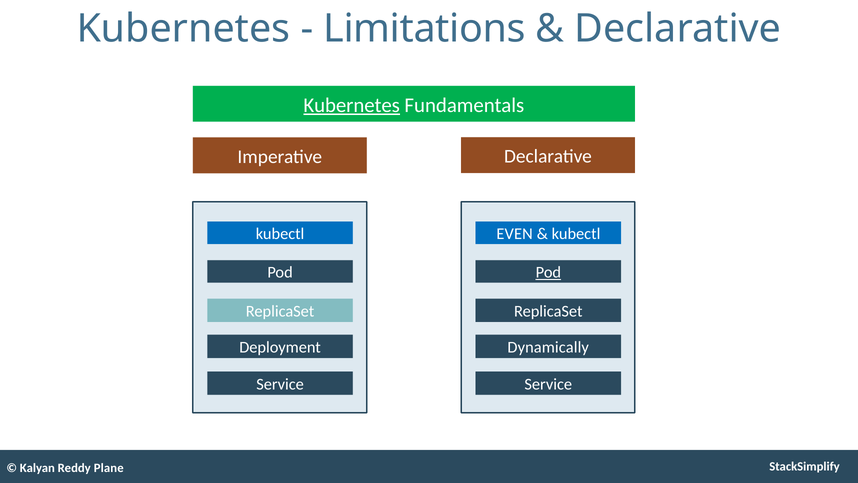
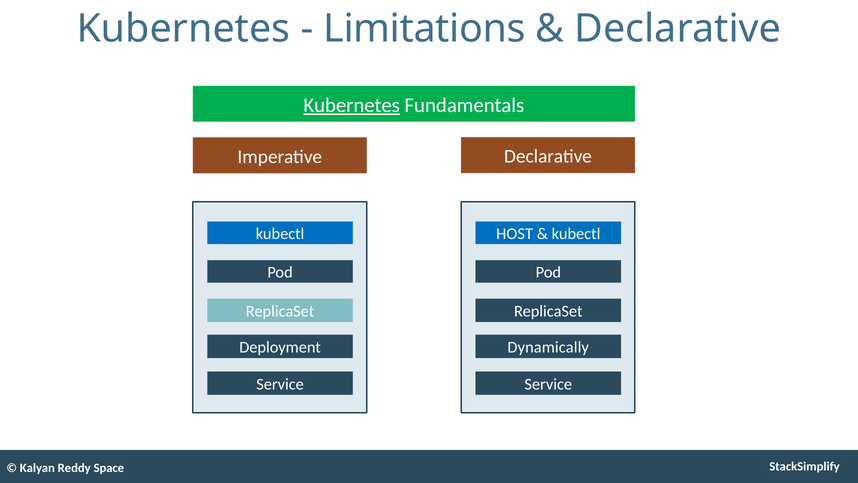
EVEN: EVEN -> HOST
Pod at (548, 272) underline: present -> none
Plane: Plane -> Space
